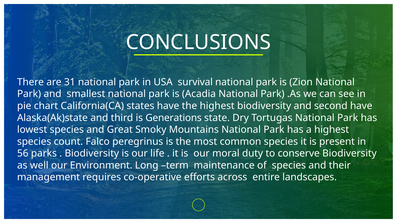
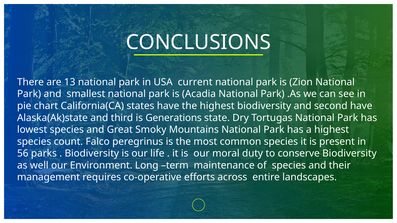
31: 31 -> 13
survival: survival -> current
